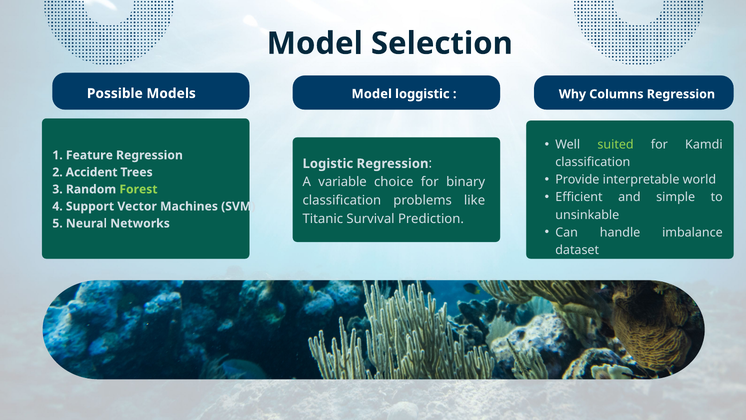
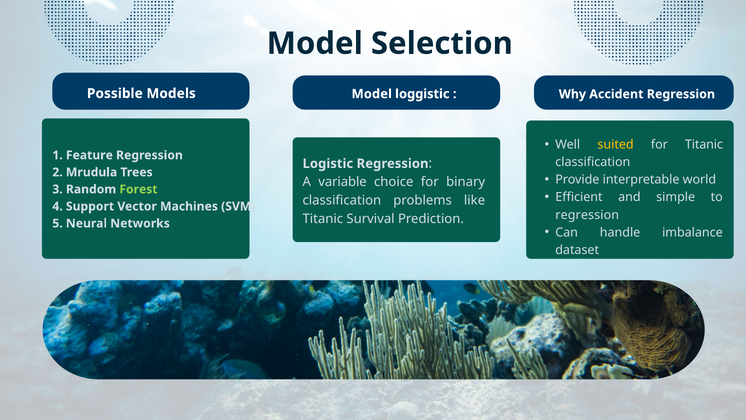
Columns: Columns -> Accident
suited colour: light green -> yellow
for Kamdi: Kamdi -> Titanic
Accident: Accident -> Mrudula
unsinkable at (587, 215): unsinkable -> regression
